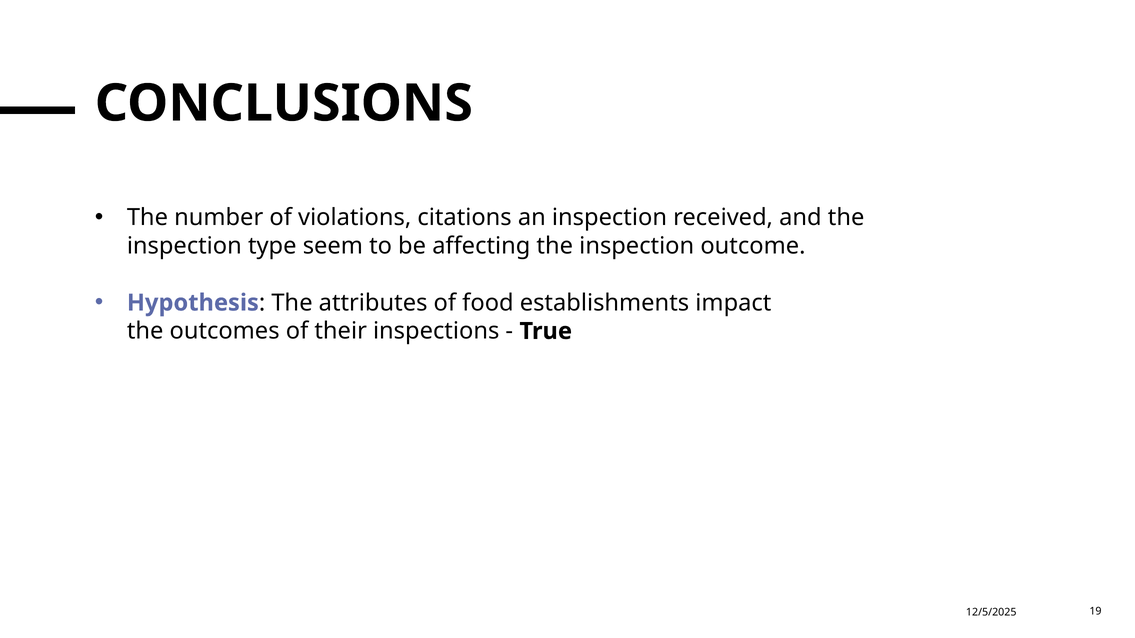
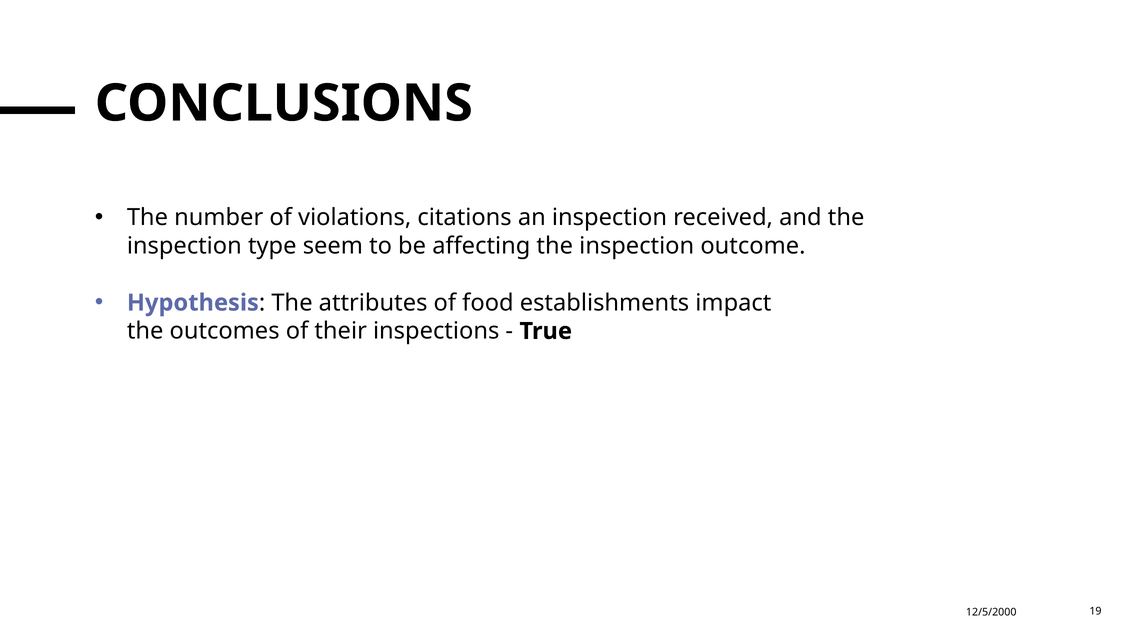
12/5/2025: 12/5/2025 -> 12/5/2000
